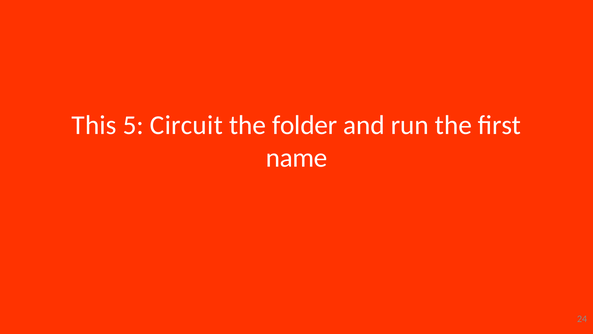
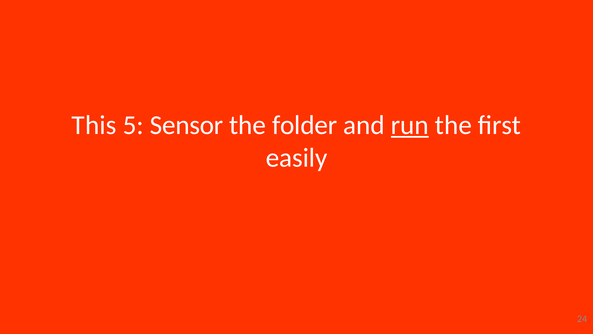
Circuit: Circuit -> Sensor
run underline: none -> present
name: name -> easily
